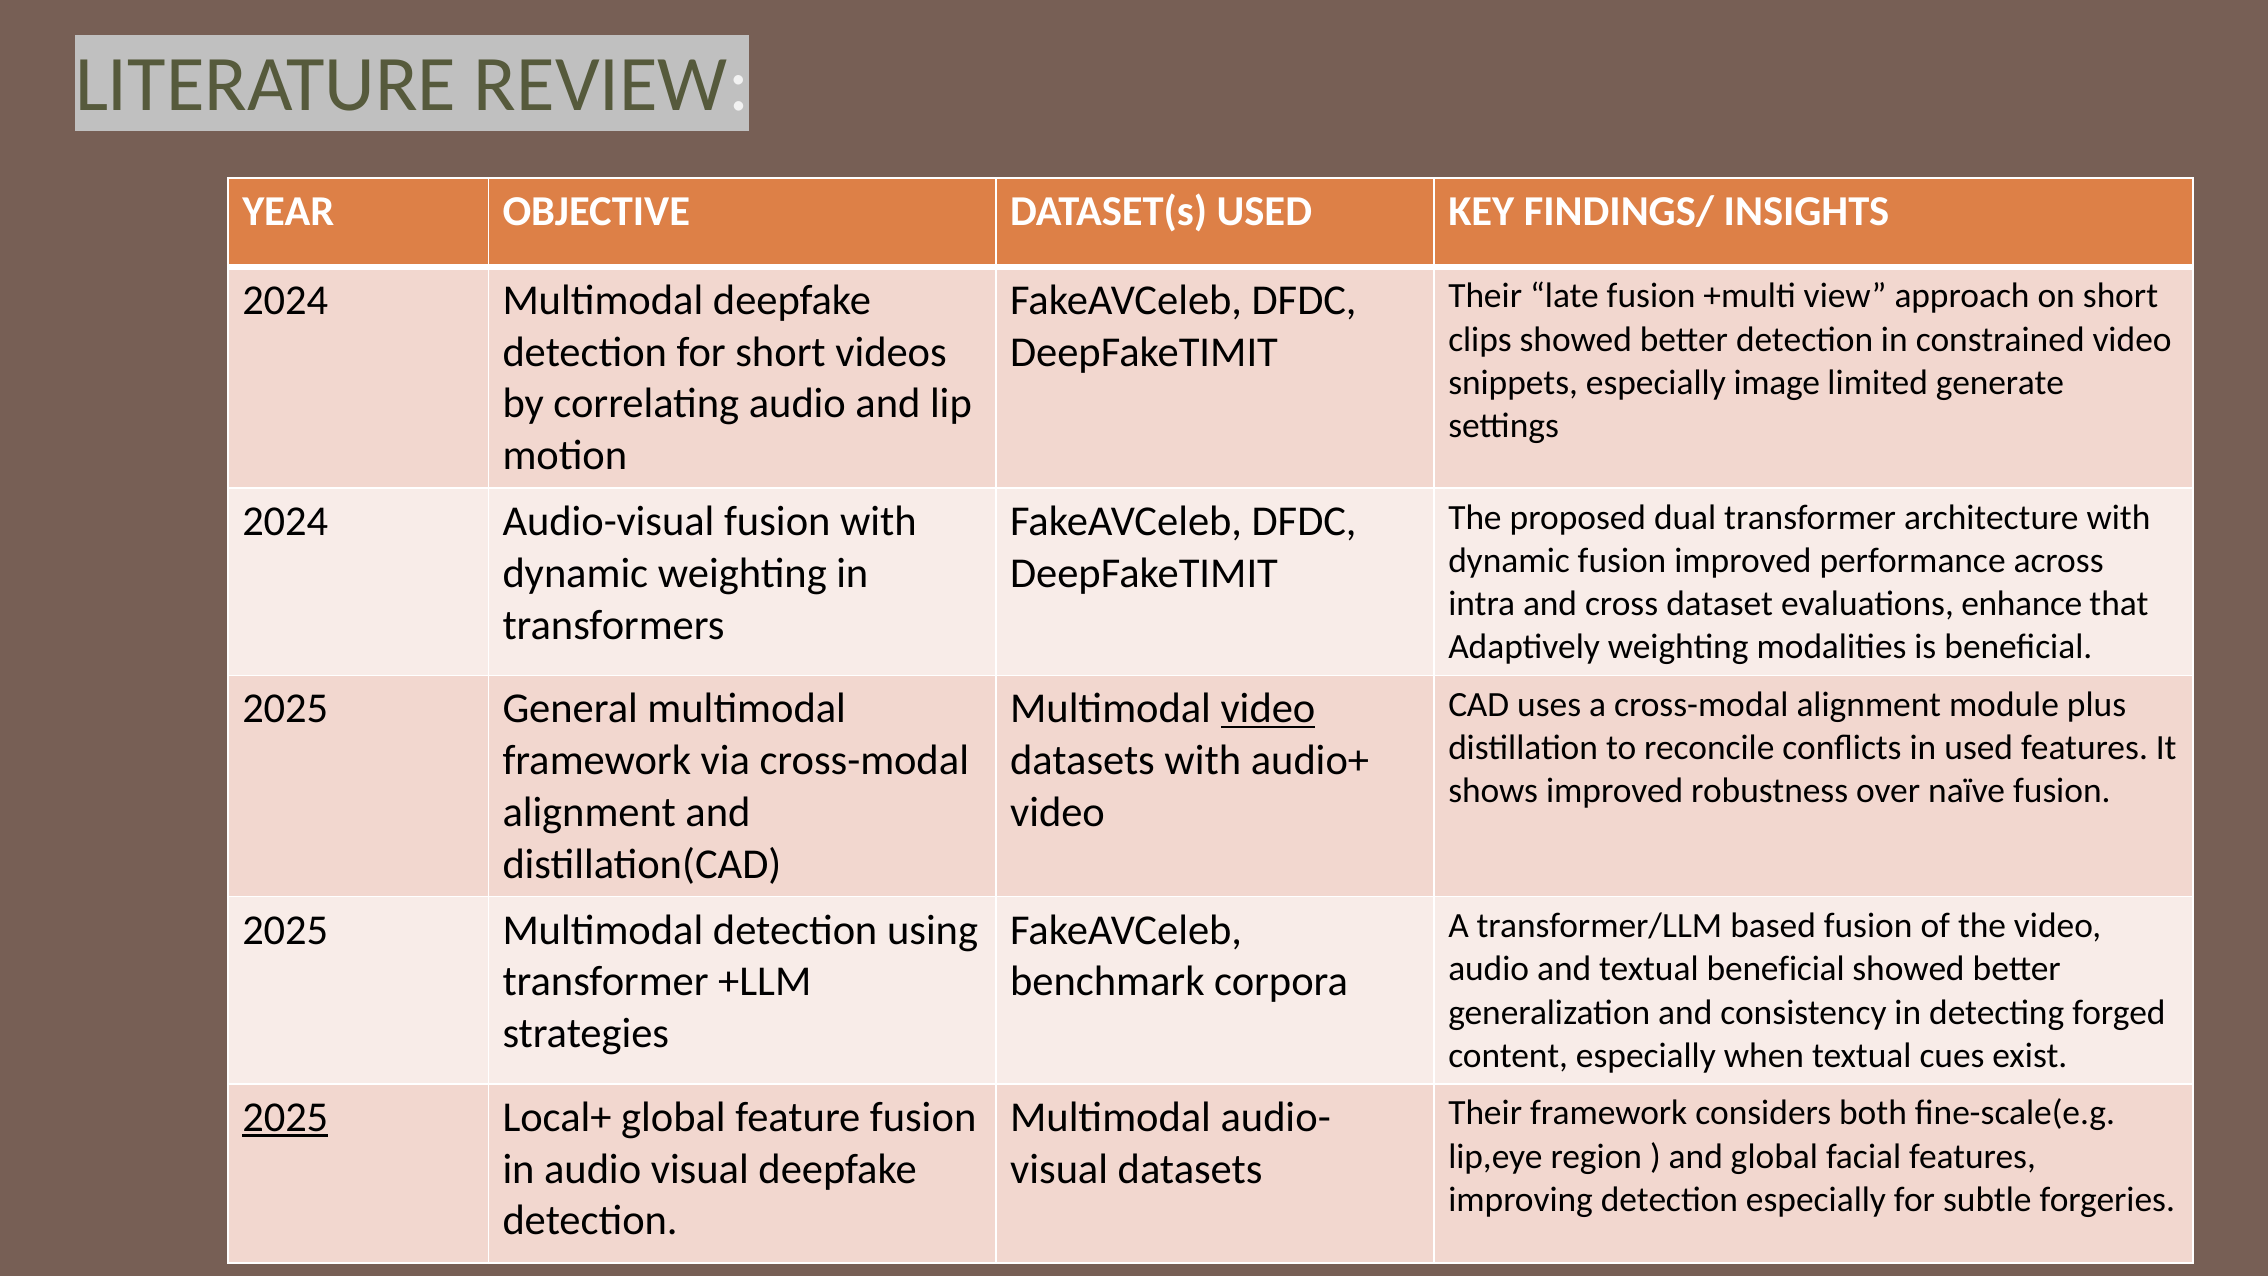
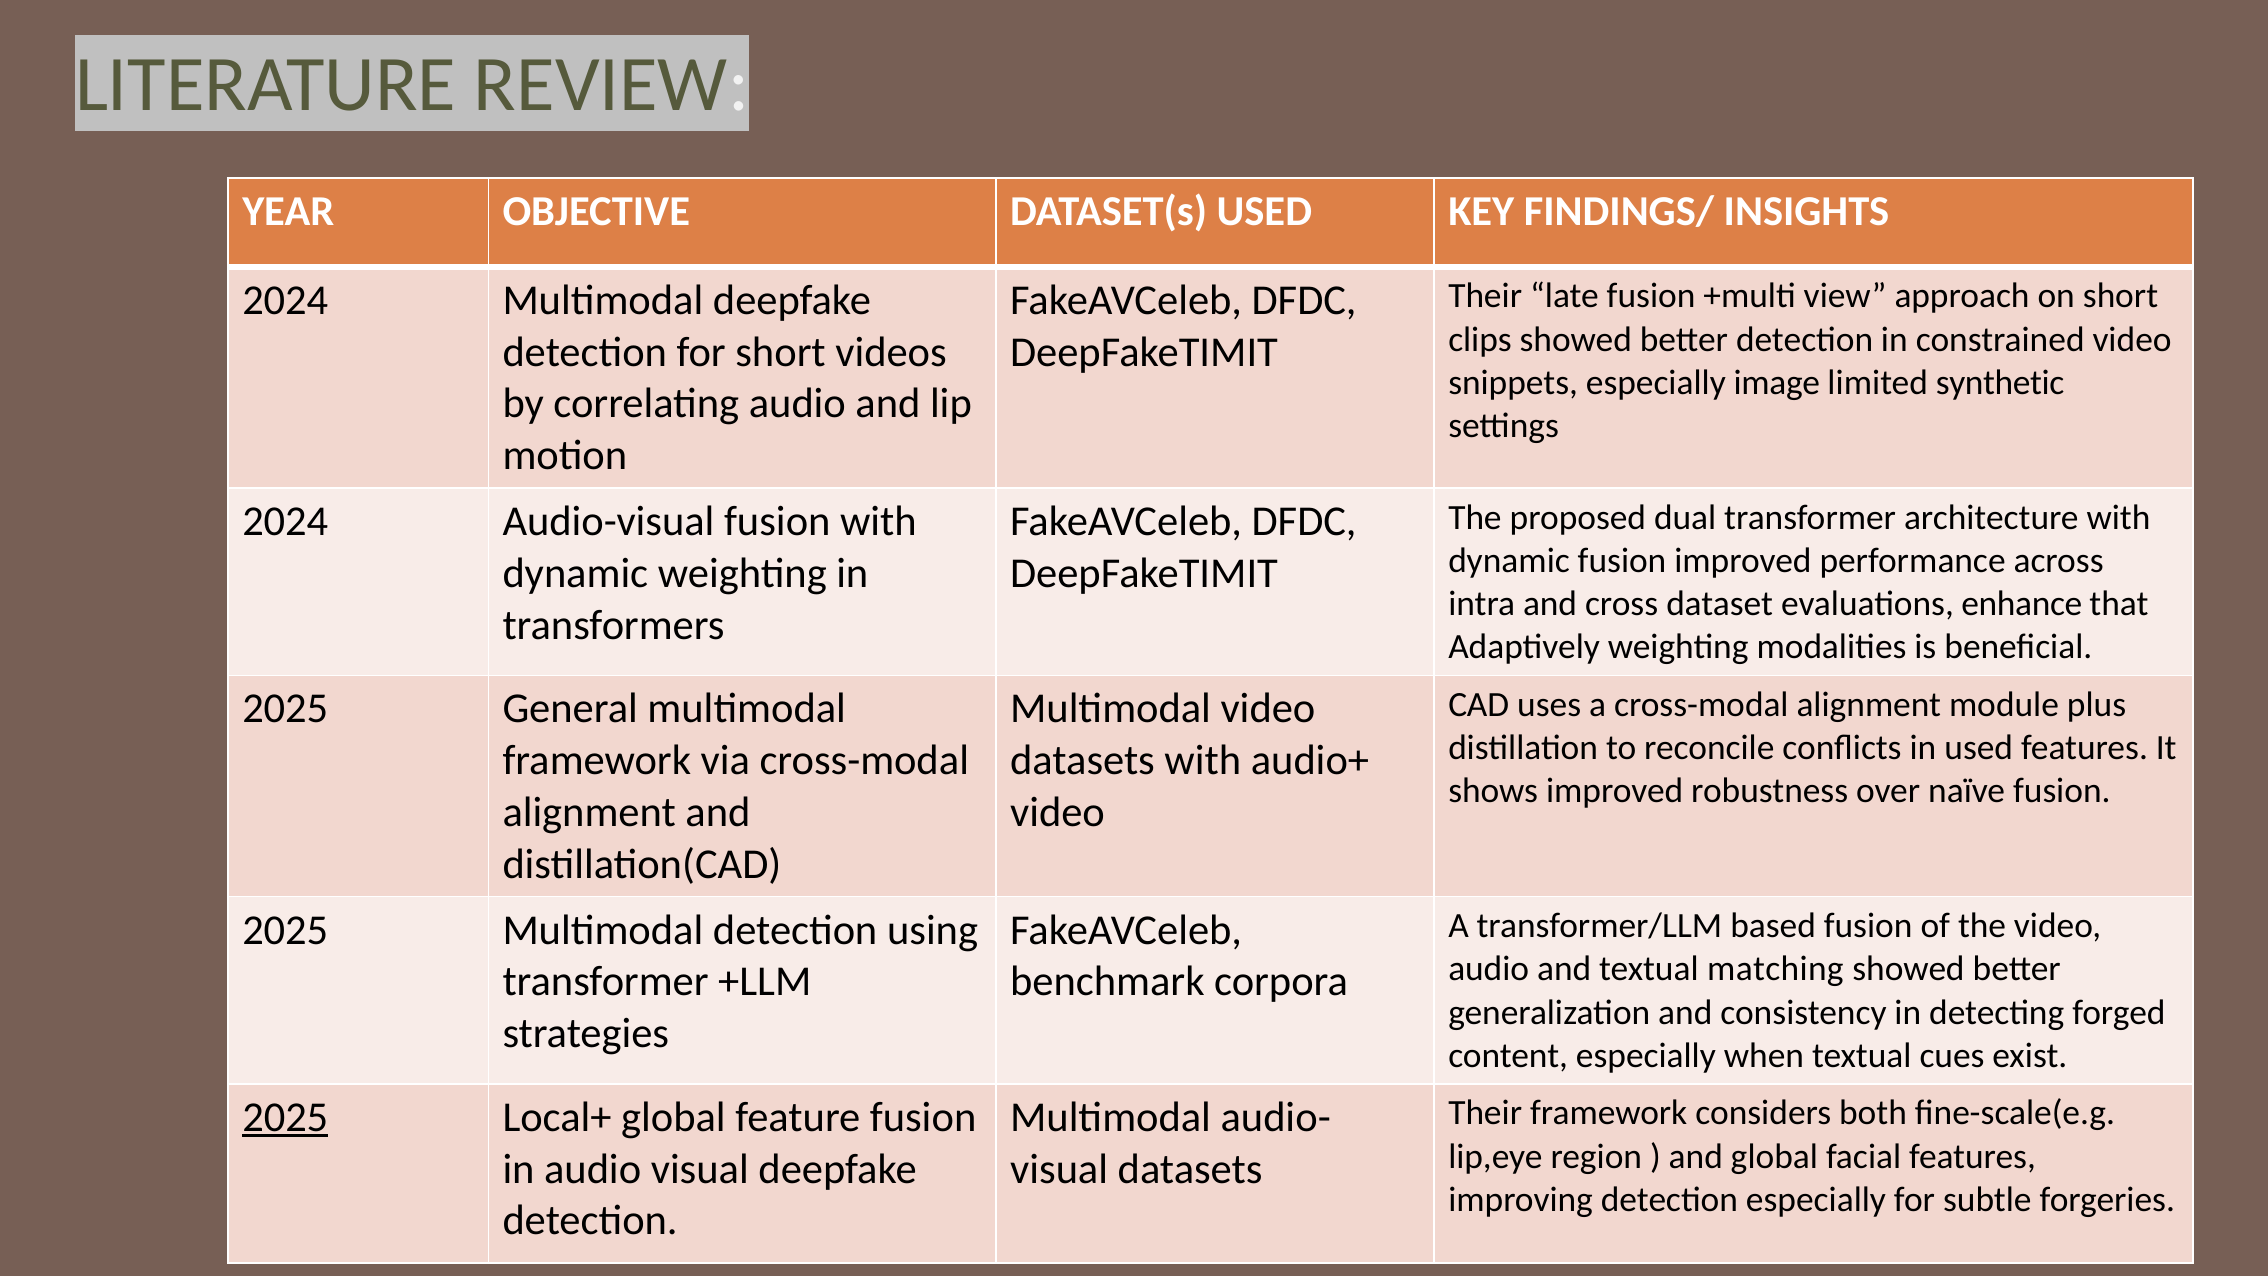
generate: generate -> synthetic
video at (1268, 709) underline: present -> none
textual beneficial: beneficial -> matching
